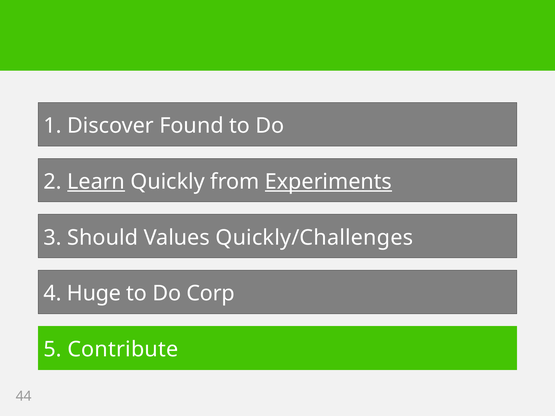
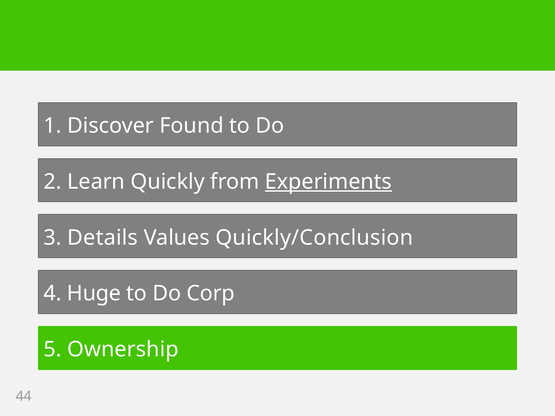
Learn underline: present -> none
Should: Should -> Details
Quickly/Challenges: Quickly/Challenges -> Quickly/Conclusion
Contribute: Contribute -> Ownership
